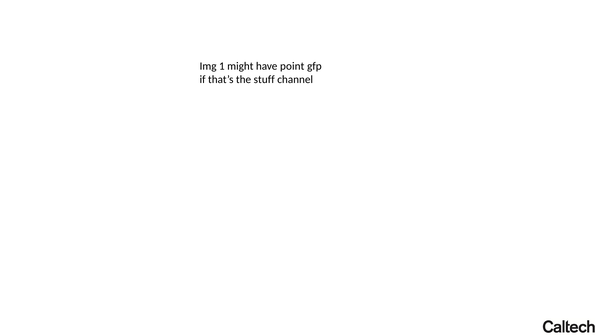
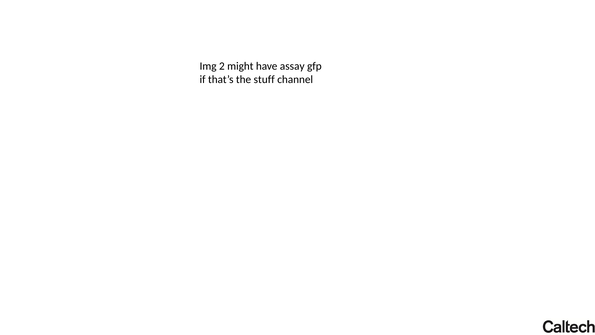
1: 1 -> 2
point: point -> assay
